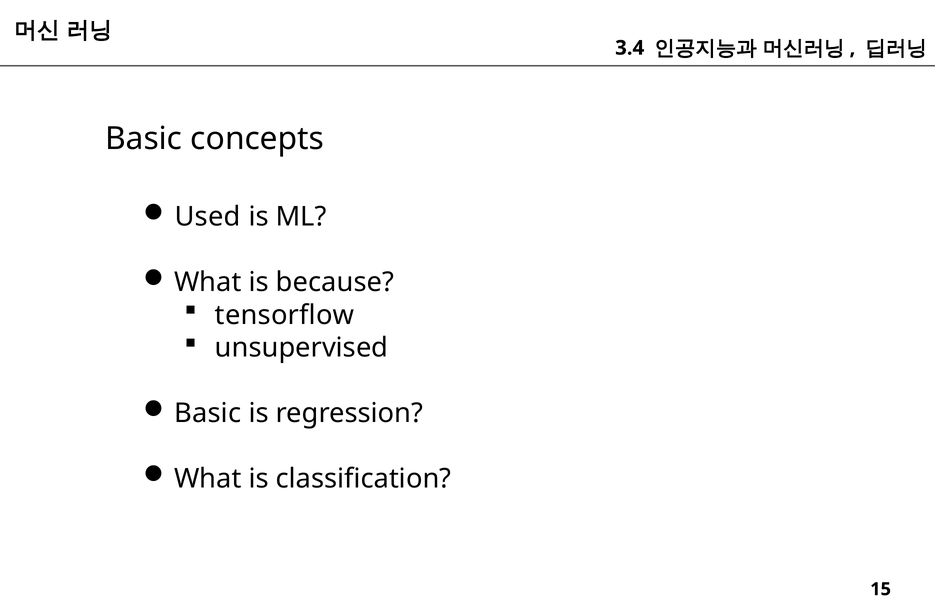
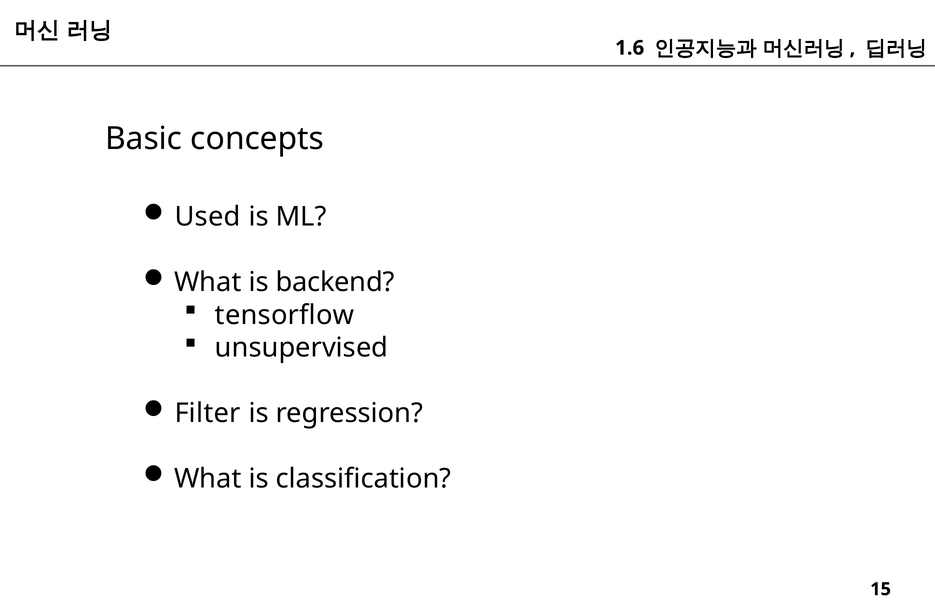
3.4: 3.4 -> 1.6
because: because -> backend
Basic at (208, 414): Basic -> Filter
